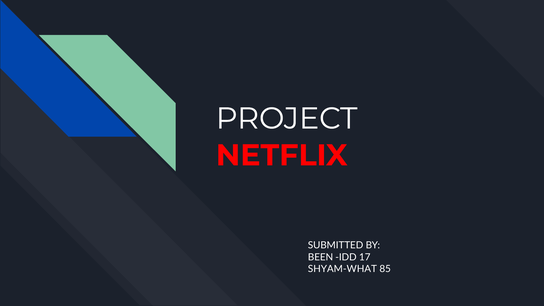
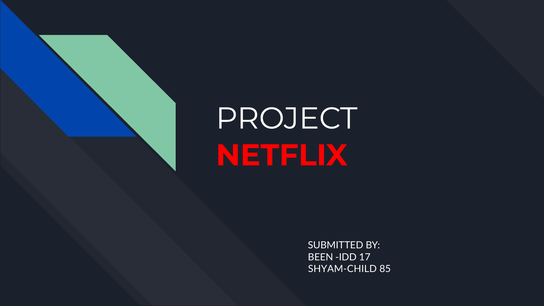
SHYAM-WHAT: SHYAM-WHAT -> SHYAM-CHILD
